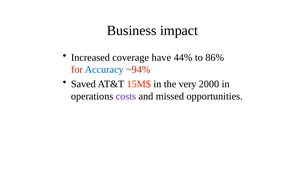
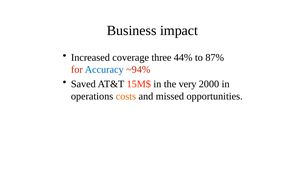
have: have -> three
86%: 86% -> 87%
costs colour: purple -> orange
